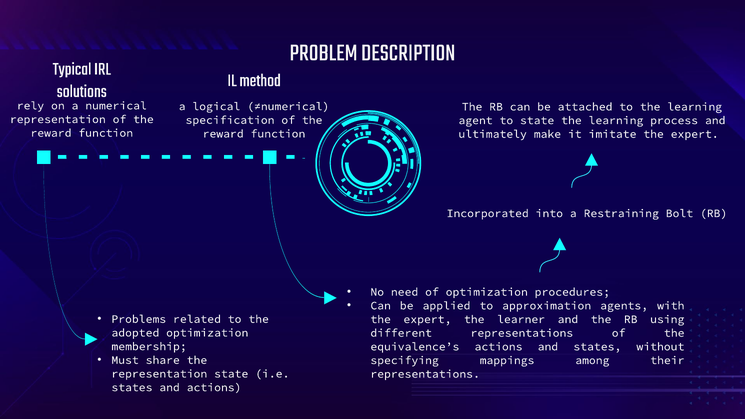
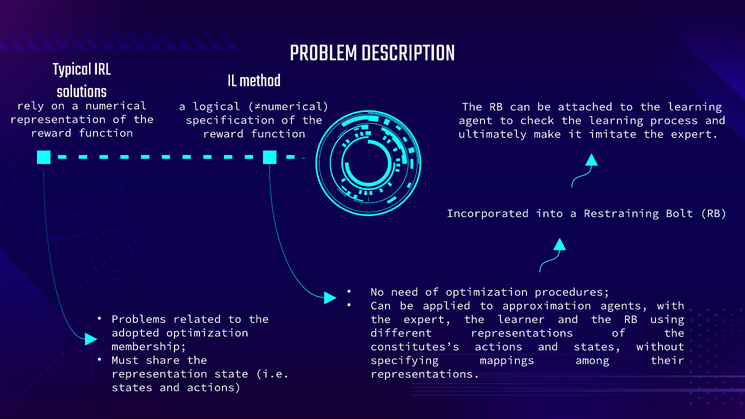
to state: state -> check
equivalence’s: equivalence’s -> constitutes’s
